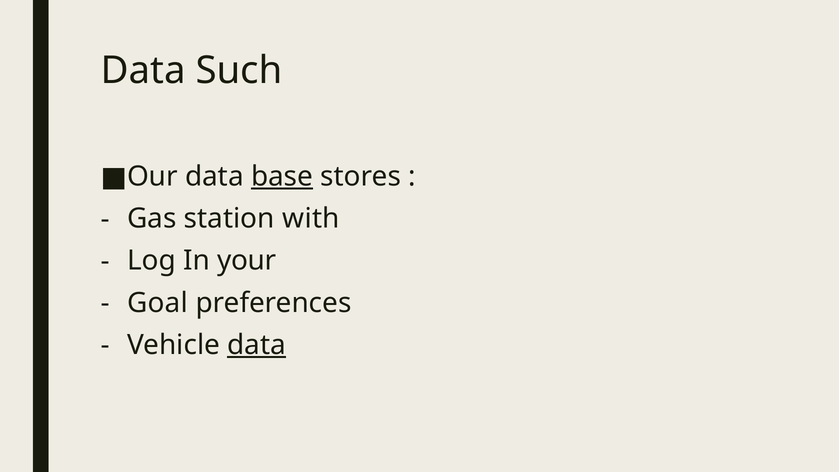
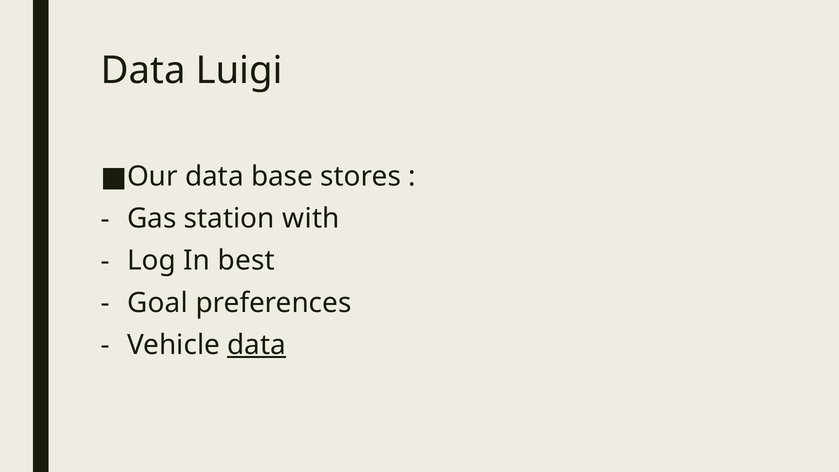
Such: Such -> Luigi
base underline: present -> none
your: your -> best
